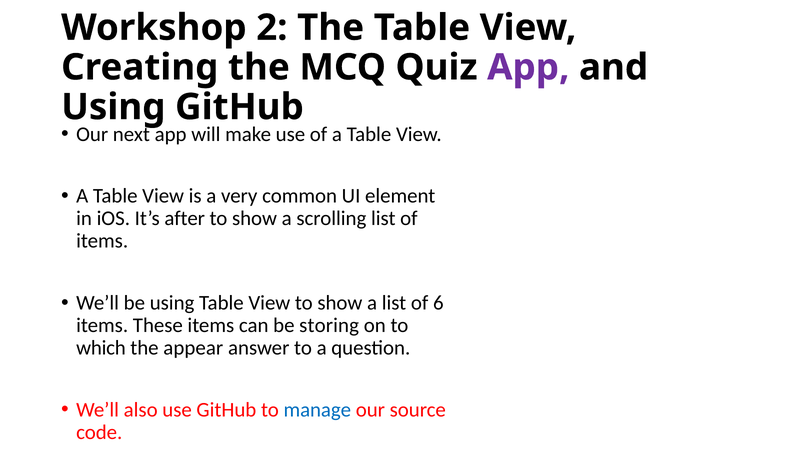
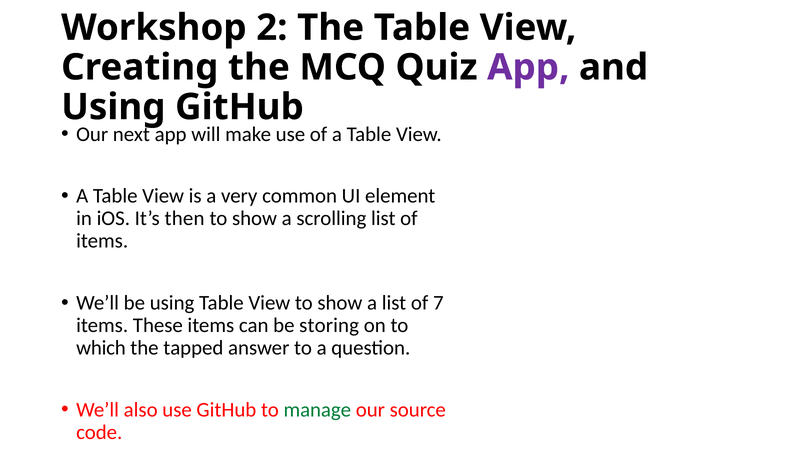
after: after -> then
6: 6 -> 7
appear: appear -> tapped
manage colour: blue -> green
